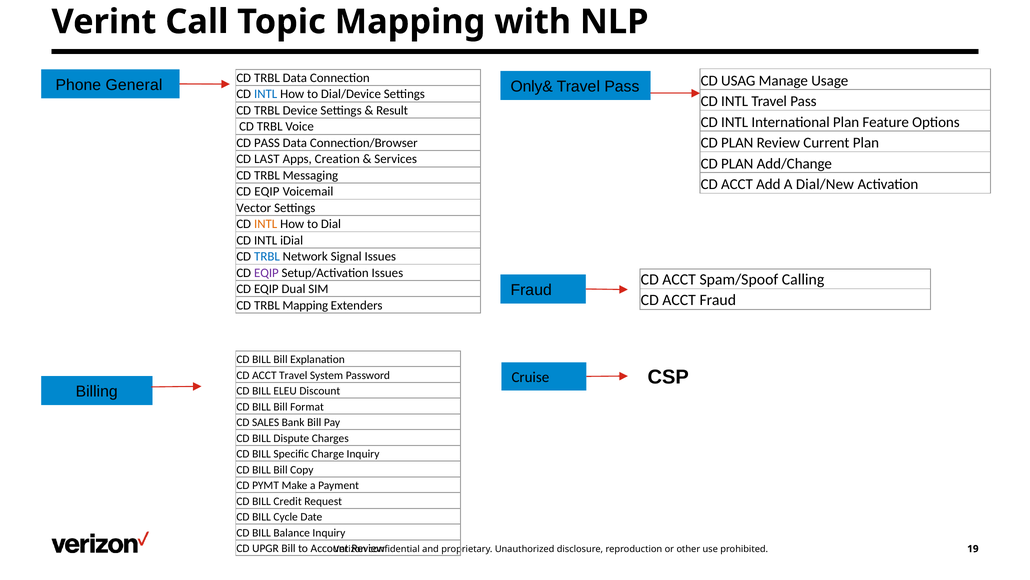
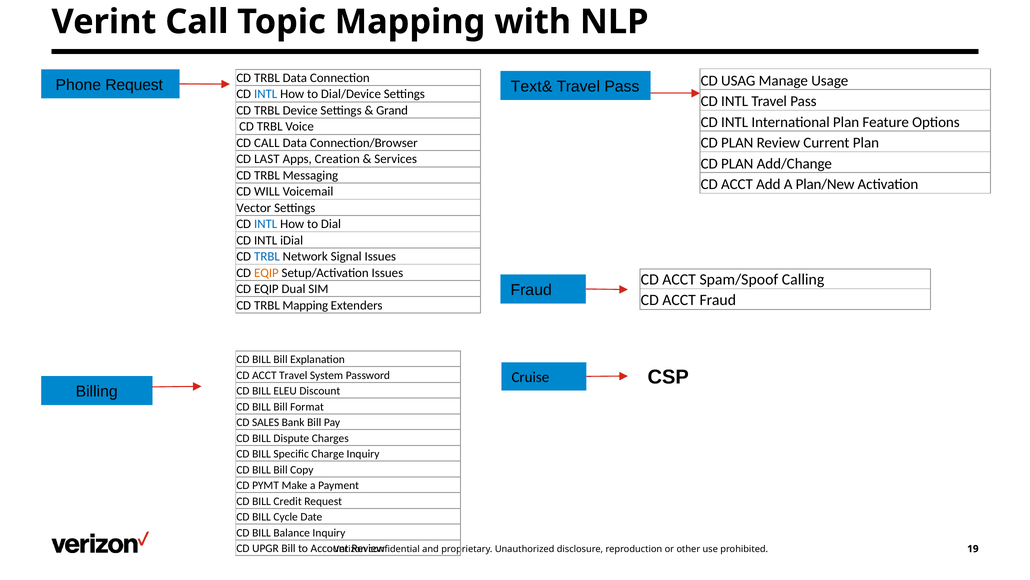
Phone General: General -> Request
Only&: Only& -> Text&
Result: Result -> Grand
CD PASS: PASS -> CALL
Dial/New: Dial/New -> Plan/New
EQIP at (267, 191): EQIP -> WILL
INTL at (266, 224) colour: orange -> blue
EQIP at (266, 273) colour: purple -> orange
